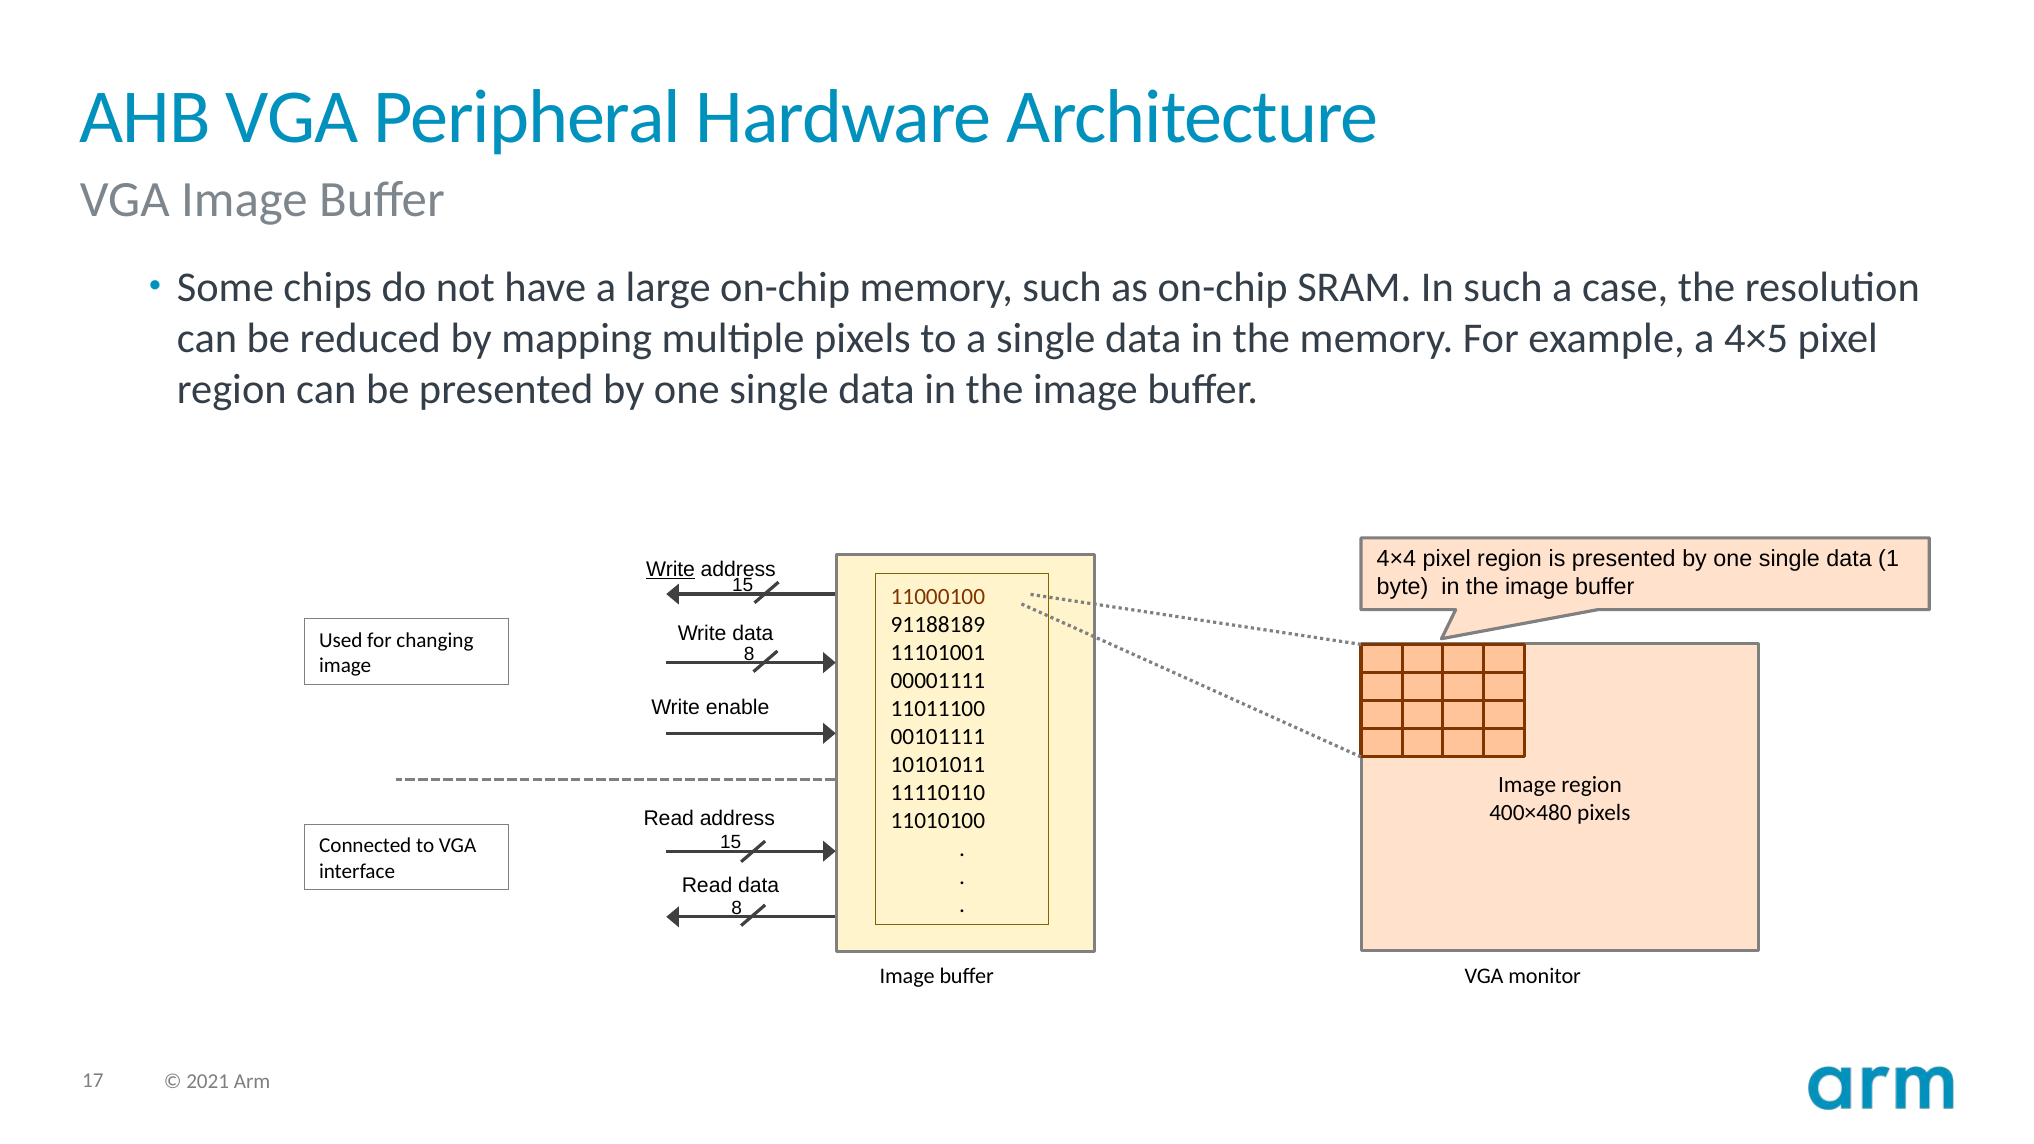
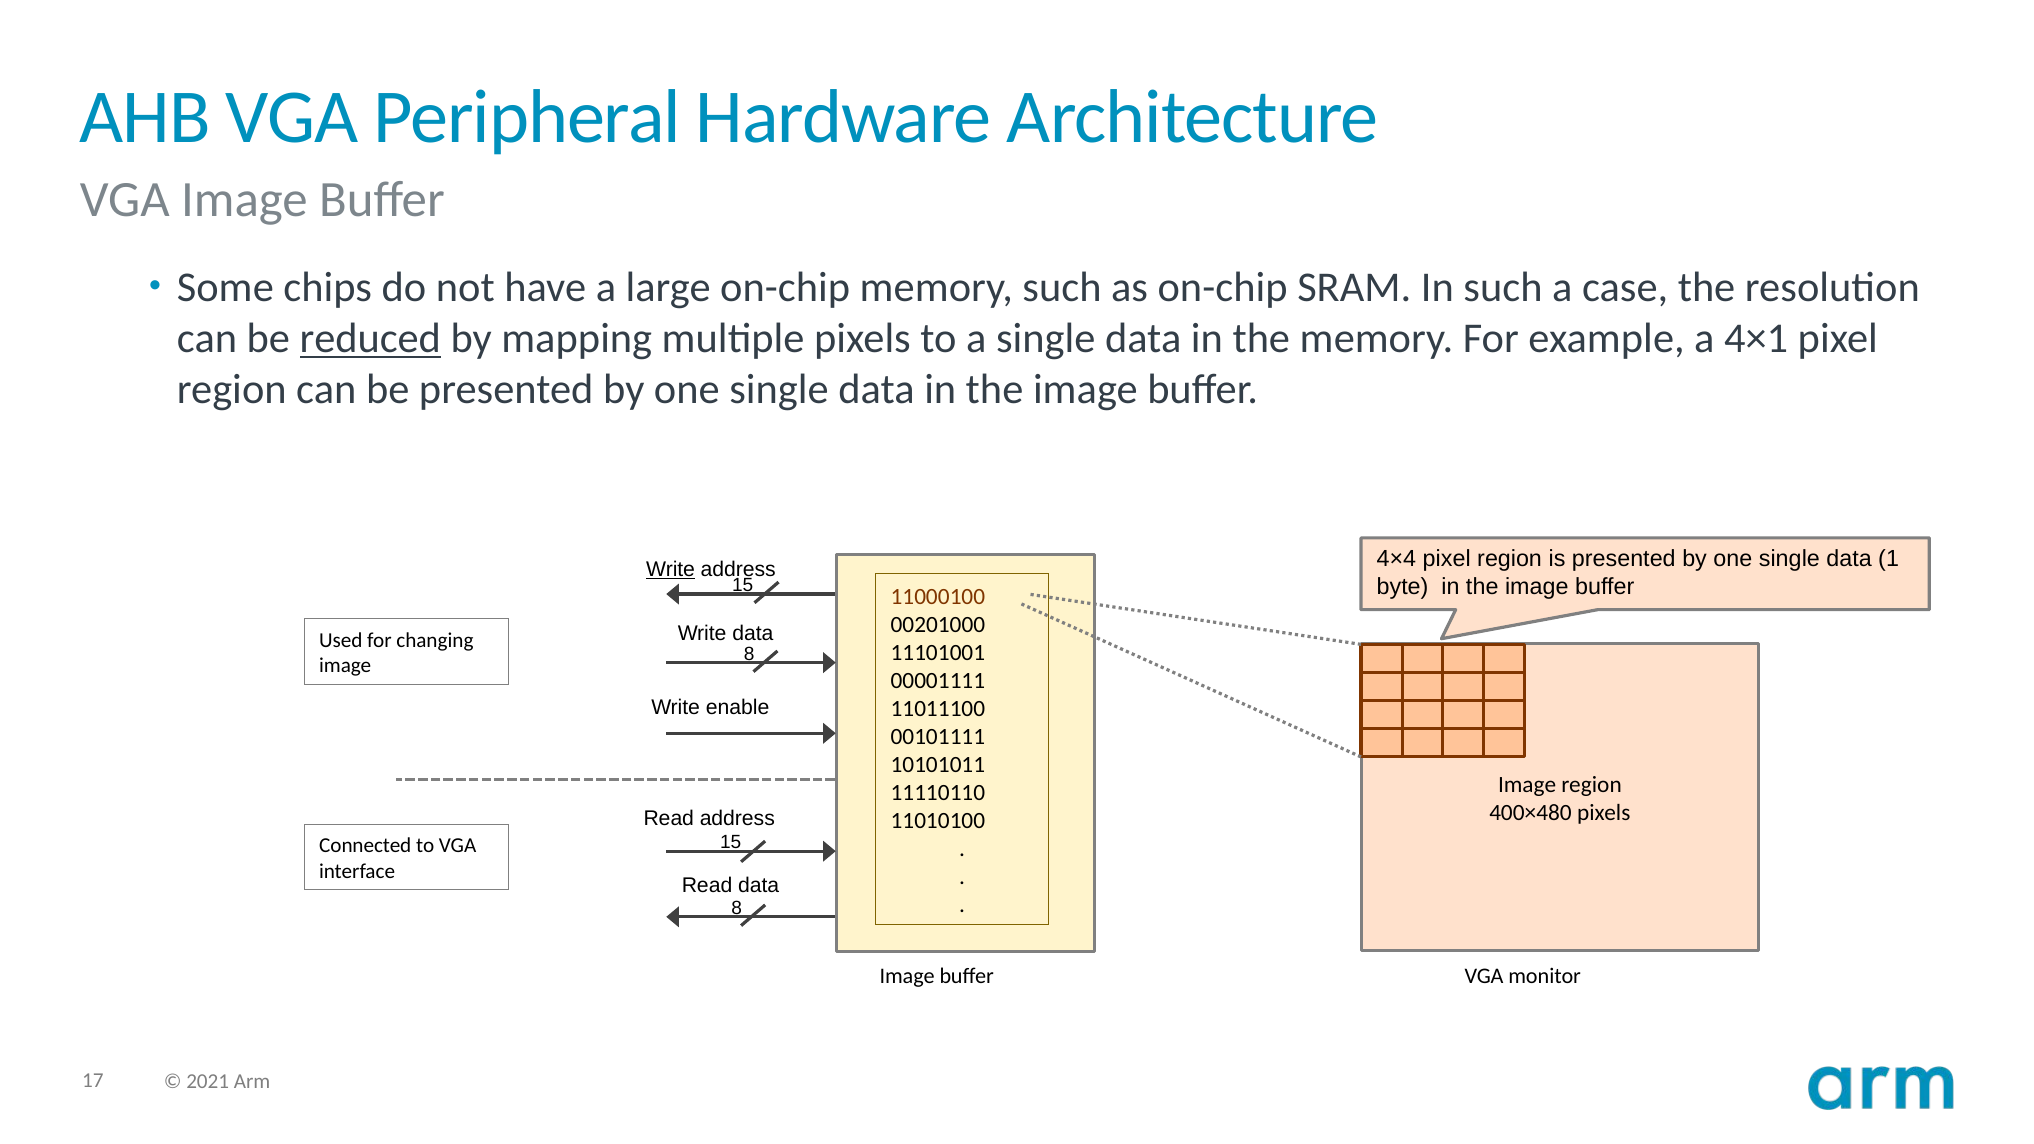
reduced underline: none -> present
4×5: 4×5 -> 4×1
91188189: 91188189 -> 00201000
